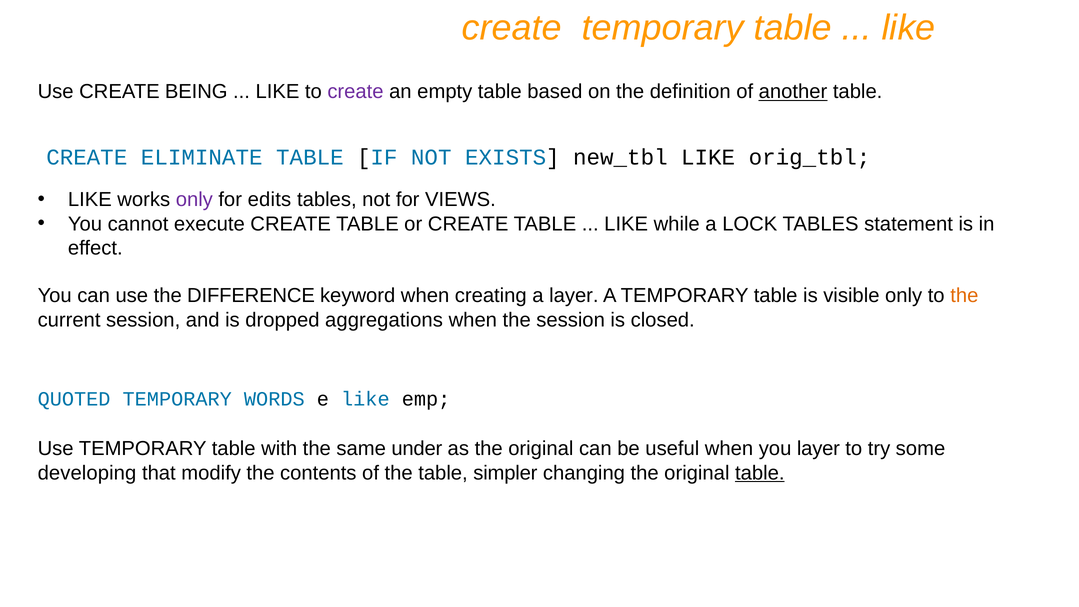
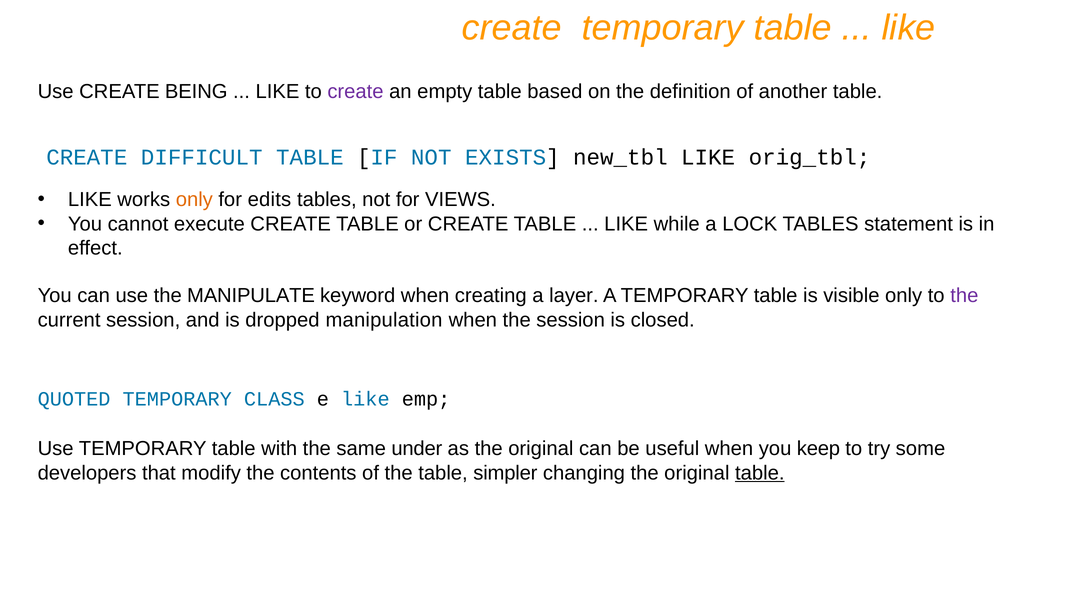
another underline: present -> none
ELIMINATE: ELIMINATE -> DIFFICULT
only at (194, 200) colour: purple -> orange
DIFFERENCE: DIFFERENCE -> MANIPULATE
the at (964, 296) colour: orange -> purple
aggregations: aggregations -> manipulation
WORDS: WORDS -> CLASS
you layer: layer -> keep
developing: developing -> developers
